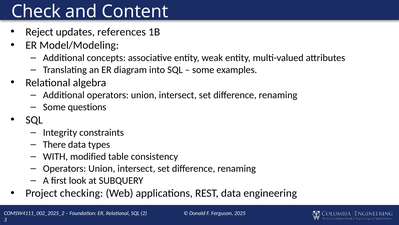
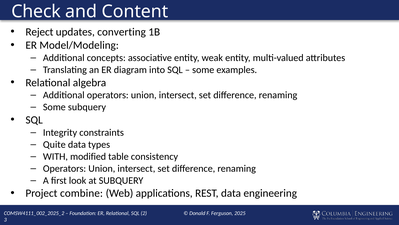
references: references -> converting
Some questions: questions -> subquery
There: There -> Quite
checking: checking -> combine
